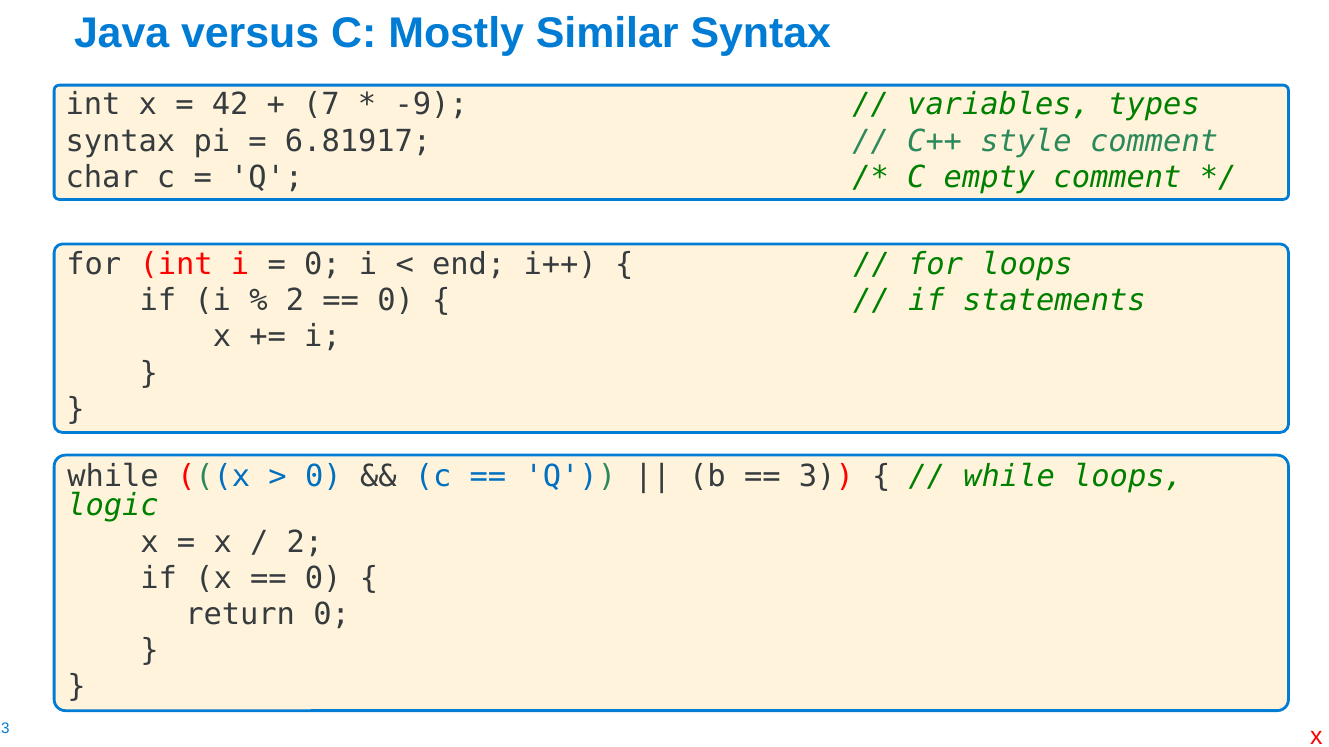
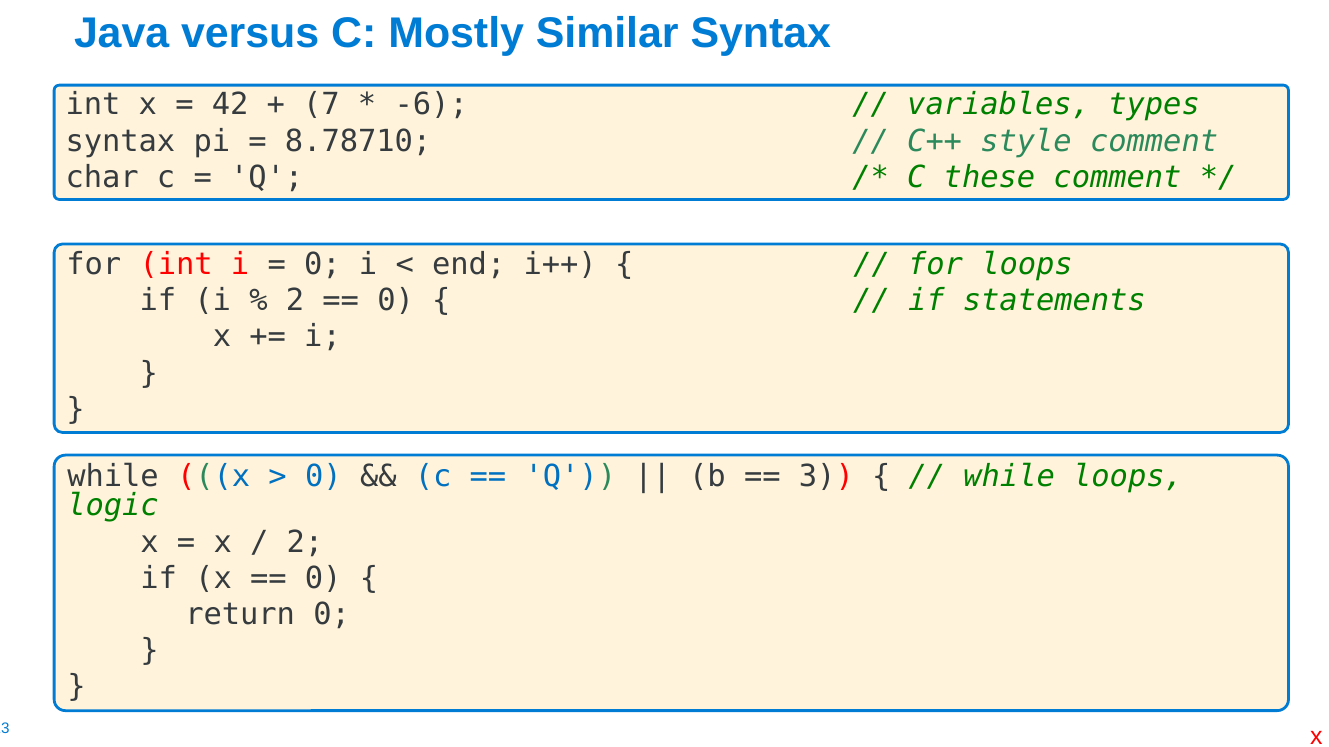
-9: -9 -> -6
6.81917: 6.81917 -> 8.78710
empty: empty -> these
